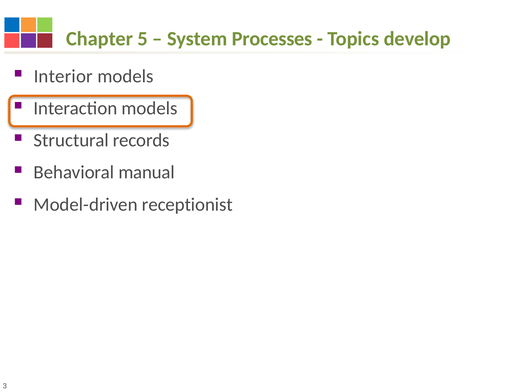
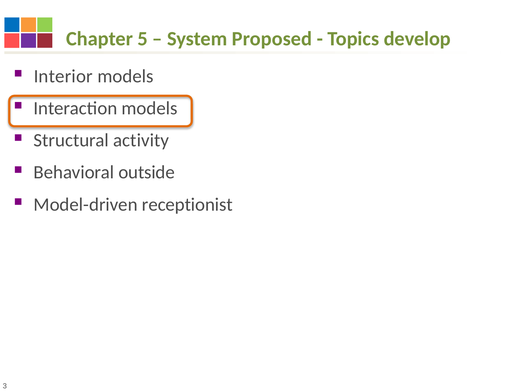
Processes: Processes -> Proposed
records: records -> activity
manual: manual -> outside
